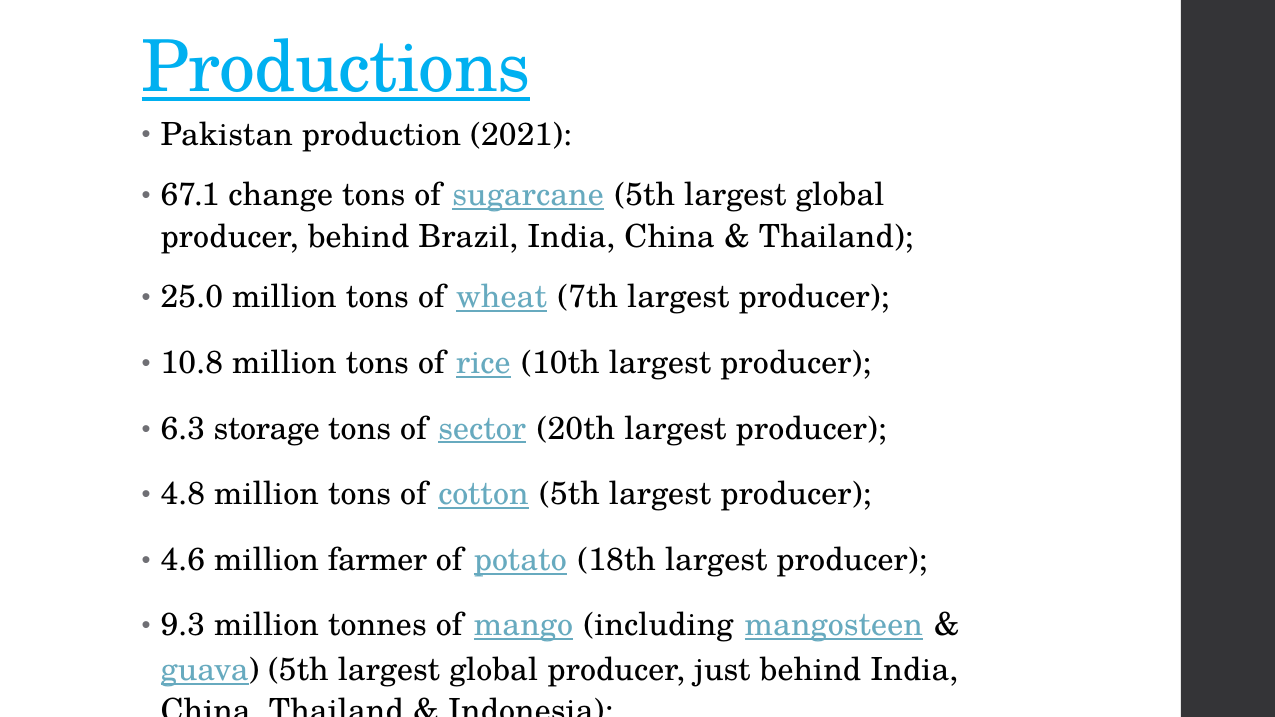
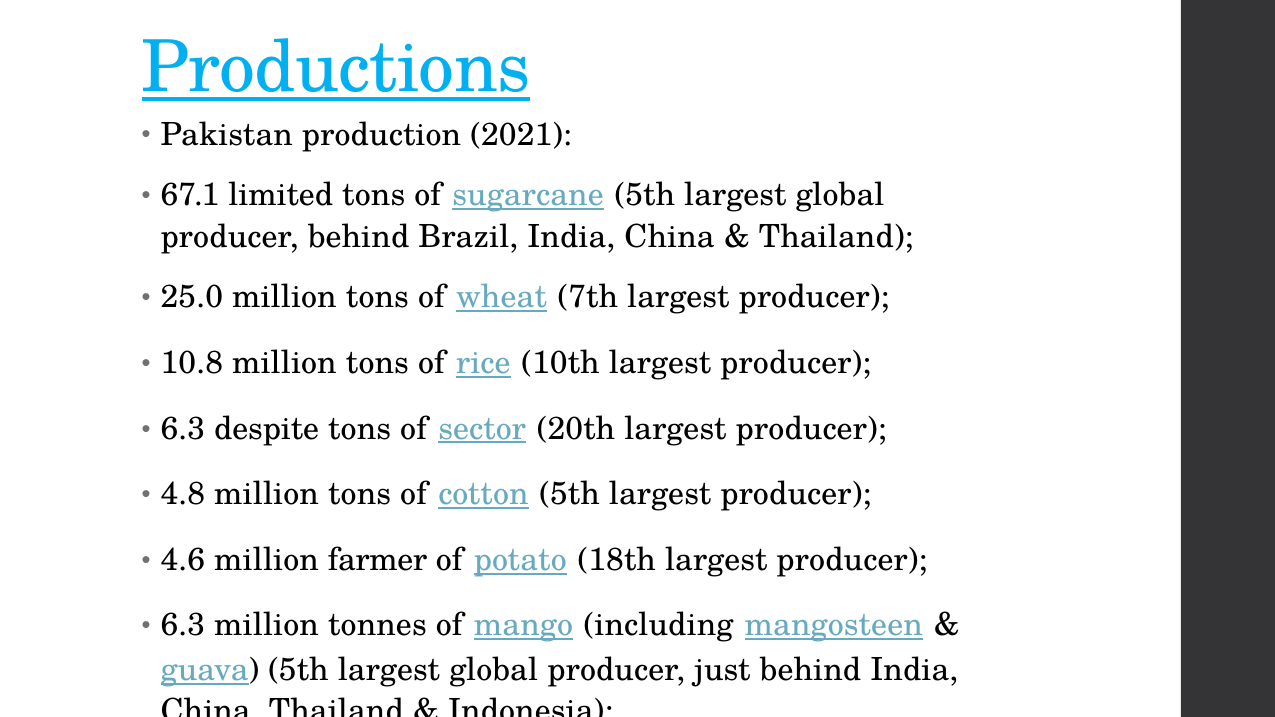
change: change -> limited
storage: storage -> despite
9.3 at (183, 626): 9.3 -> 6.3
